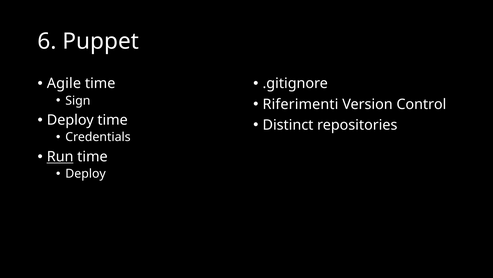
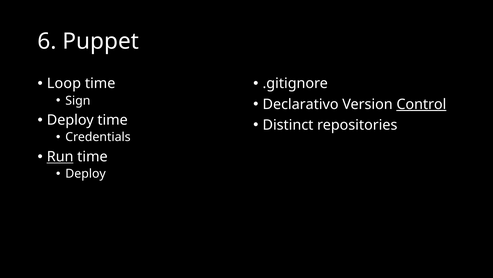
Agile: Agile -> Loop
Riferimenti: Riferimenti -> Declarativo
Control underline: none -> present
